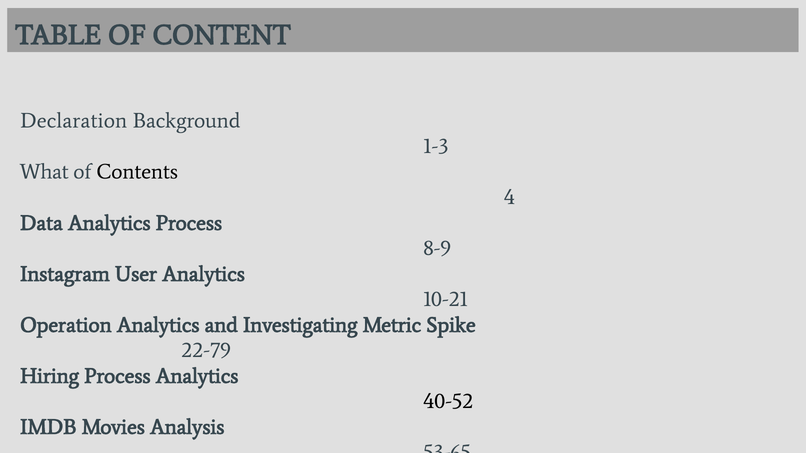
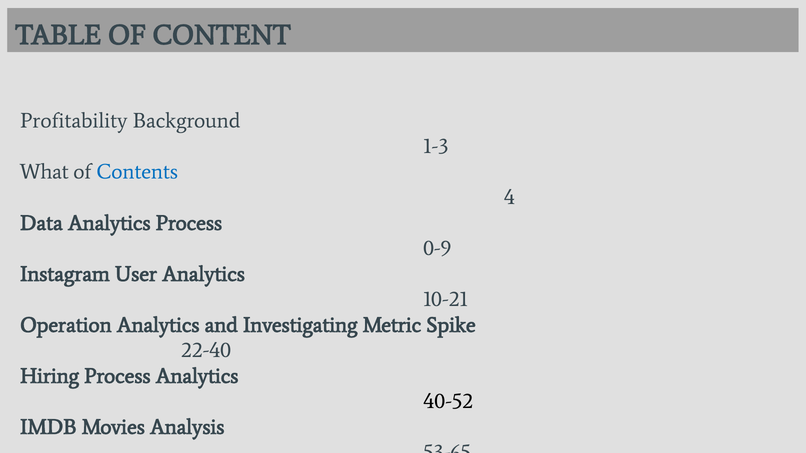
Declaration: Declaration -> Profitability
Contents colour: black -> blue
8-9: 8-9 -> 0-9
22-79: 22-79 -> 22-40
